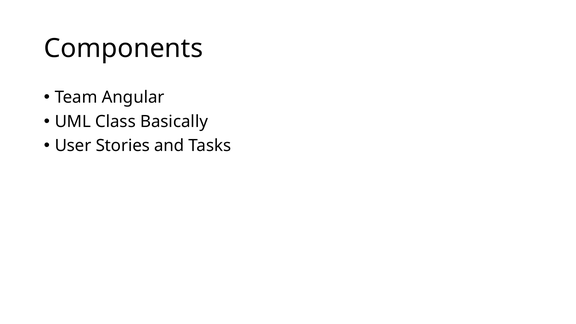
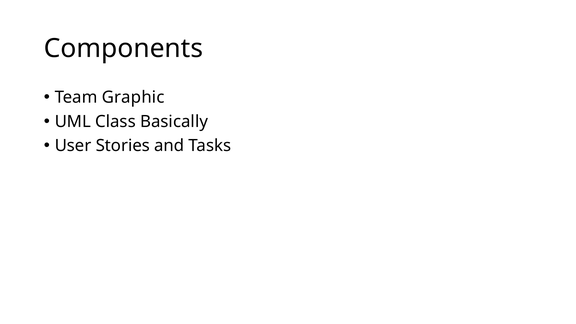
Angular: Angular -> Graphic
